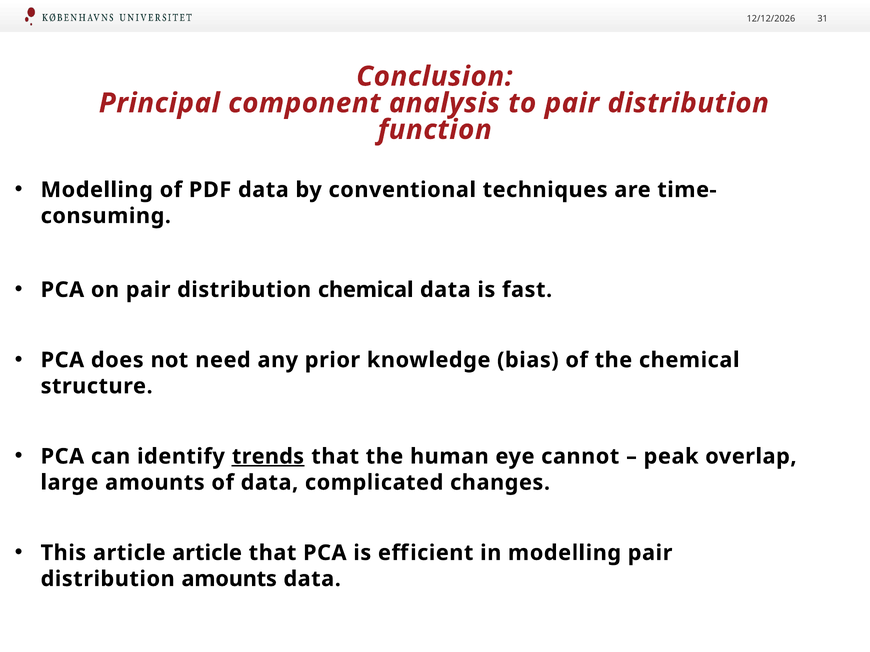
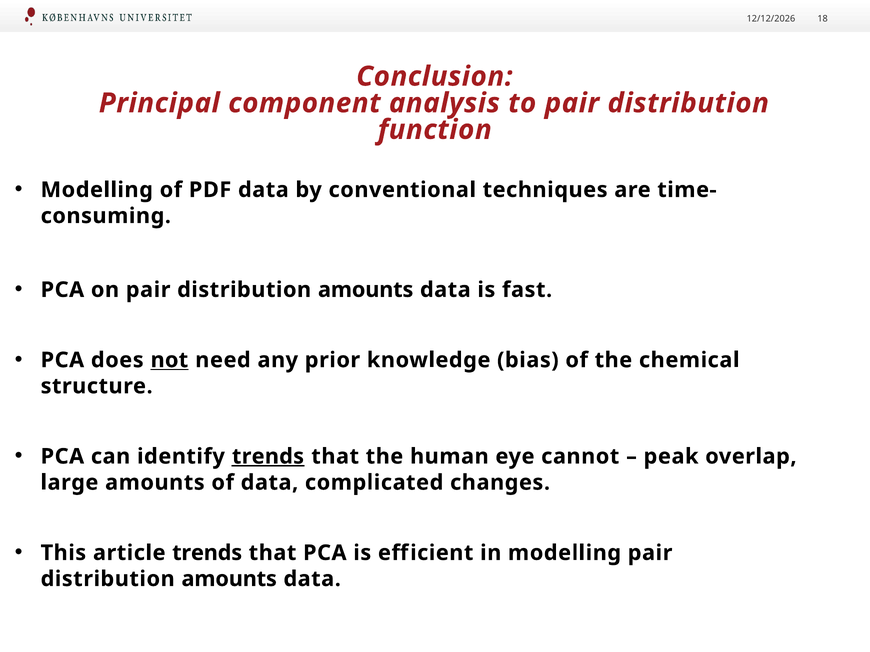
31: 31 -> 18
on pair distribution chemical: chemical -> amounts
not underline: none -> present
article article: article -> trends
